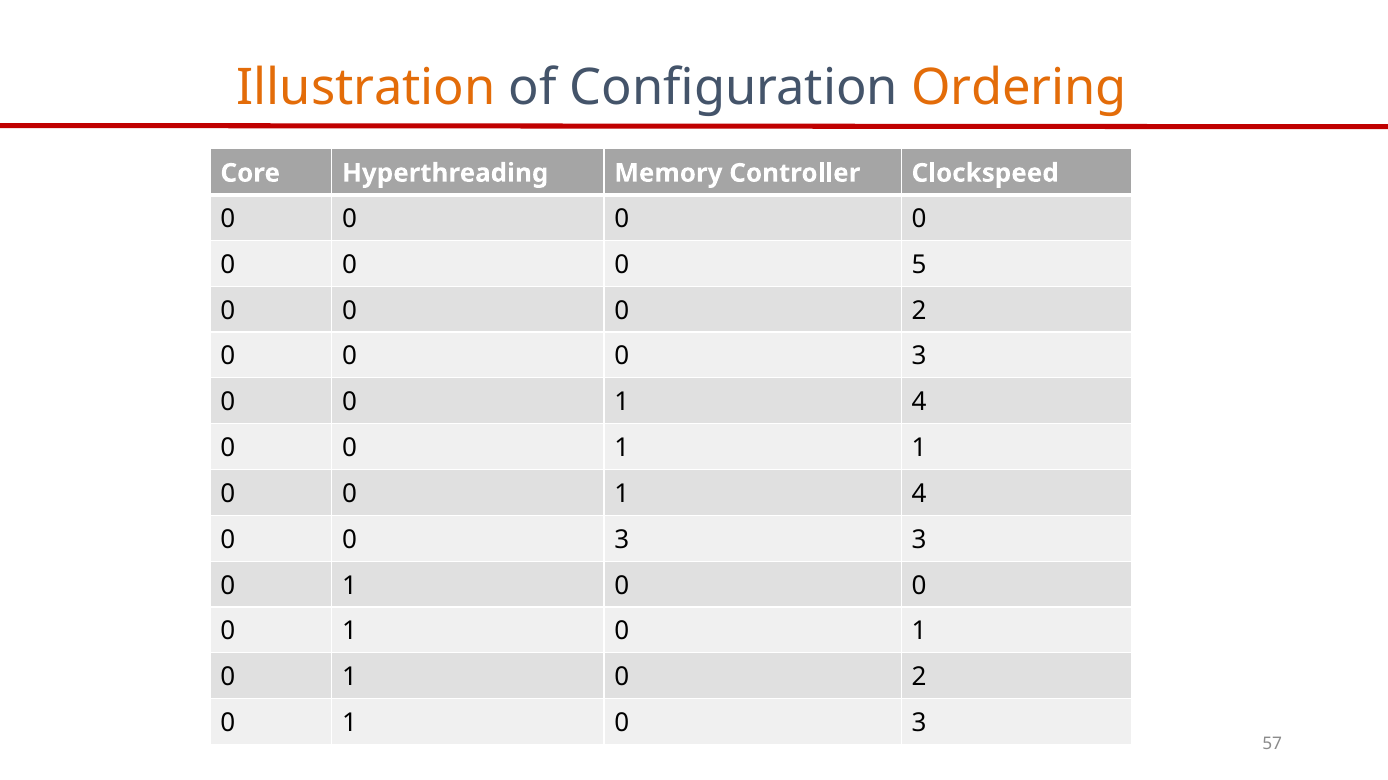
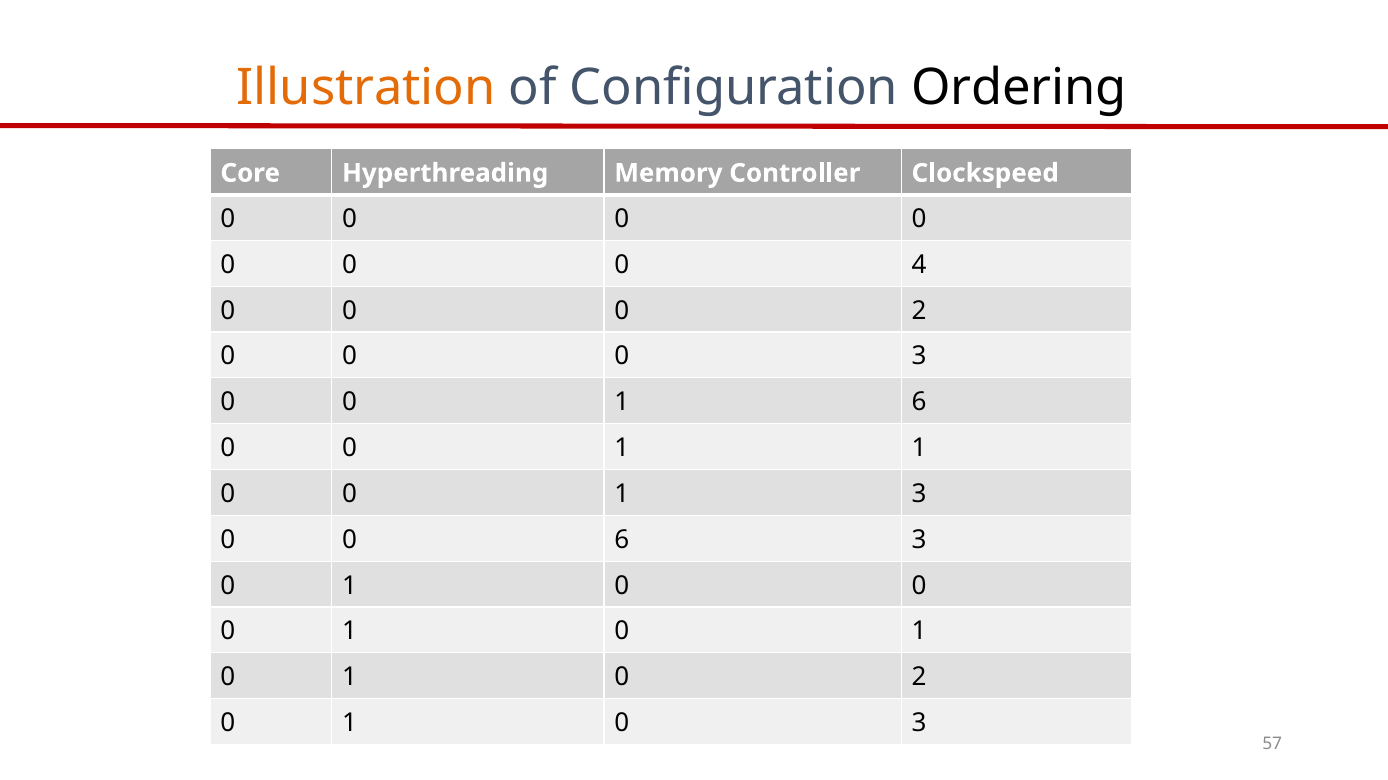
Ordering colour: orange -> black
5: 5 -> 4
4 at (919, 403): 4 -> 6
4 at (919, 494): 4 -> 3
3 at (622, 540): 3 -> 6
